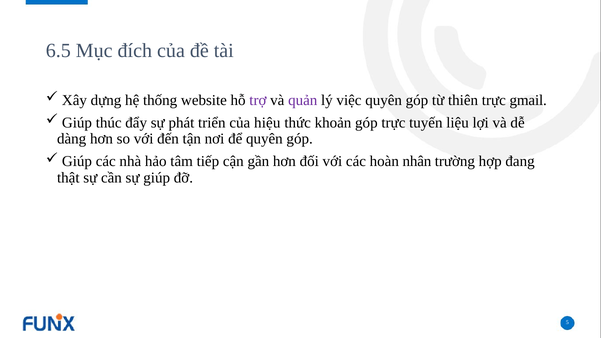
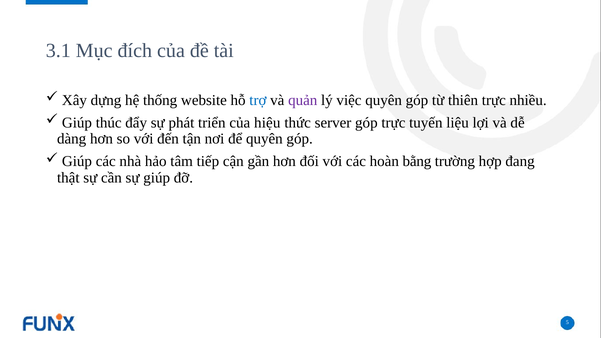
6.5: 6.5 -> 3.1
trợ colour: purple -> blue
gmail: gmail -> nhiều
khoản: khoản -> server
nhân: nhân -> bằng
